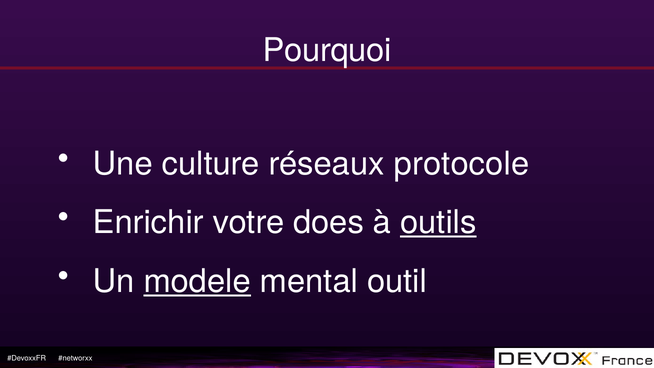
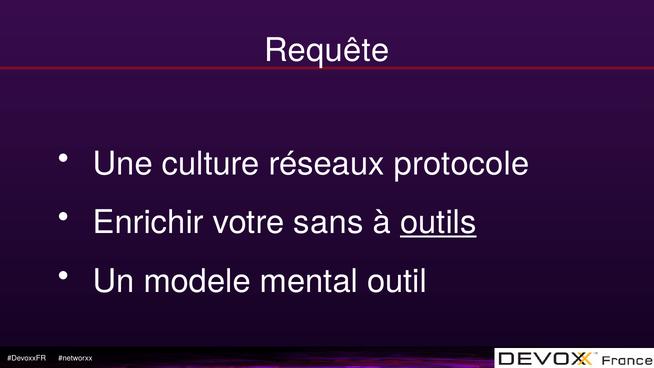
Pourquoi: Pourquoi -> Requête
does: does -> sans
modele underline: present -> none
